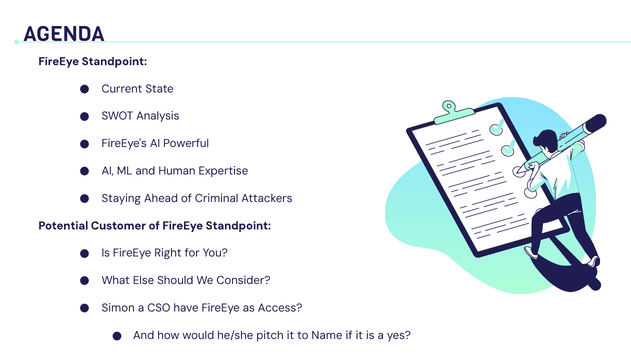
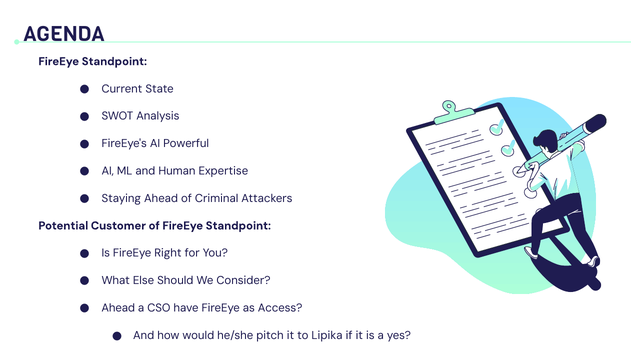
Simon at (118, 308): Simon -> Ahead
Name: Name -> Lipika
